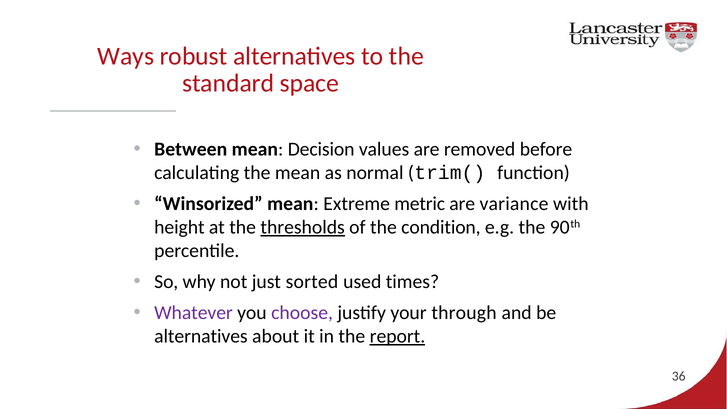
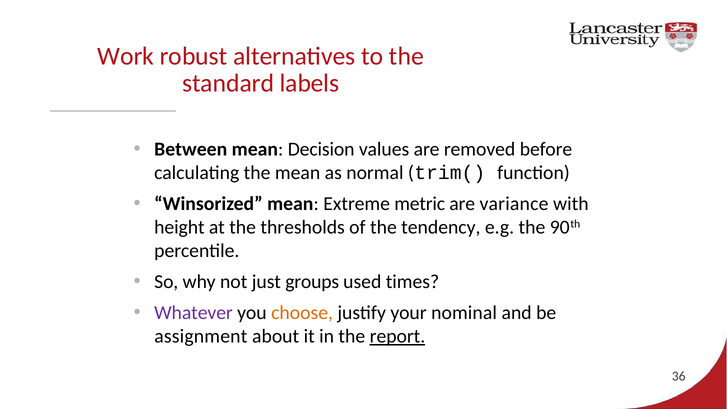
Ways: Ways -> Work
space: space -> labels
thresholds underline: present -> none
condition: condition -> tendency
sorted: sorted -> groups
choose colour: purple -> orange
through: through -> nominal
alternatives at (201, 336): alternatives -> assignment
